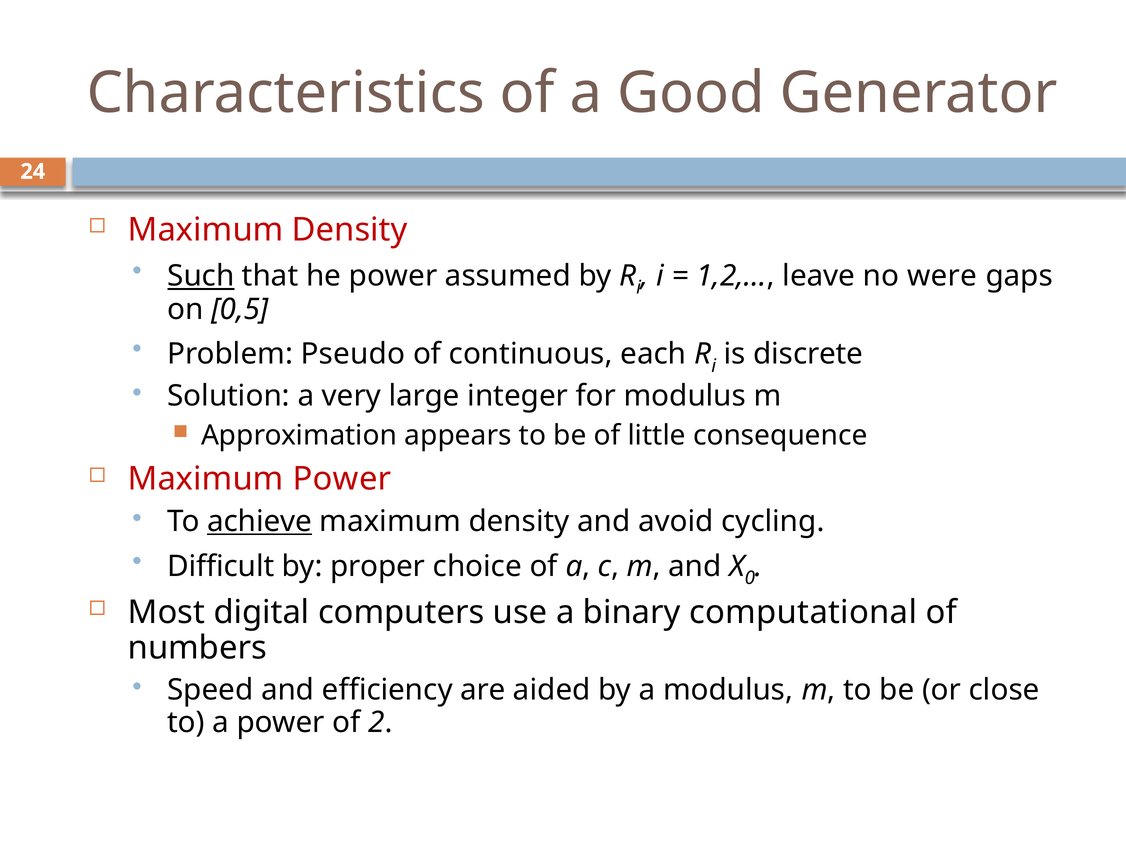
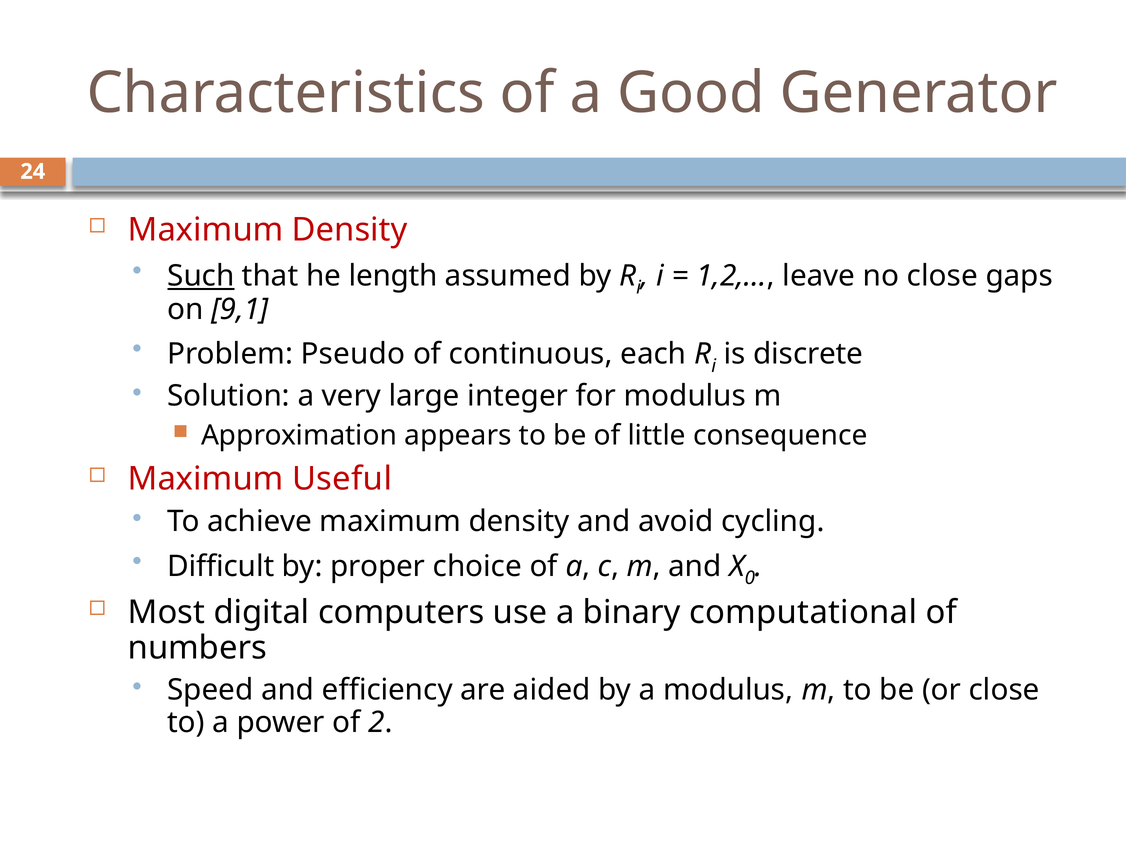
he power: power -> length
no were: were -> close
0,5: 0,5 -> 9,1
Maximum Power: Power -> Useful
achieve underline: present -> none
